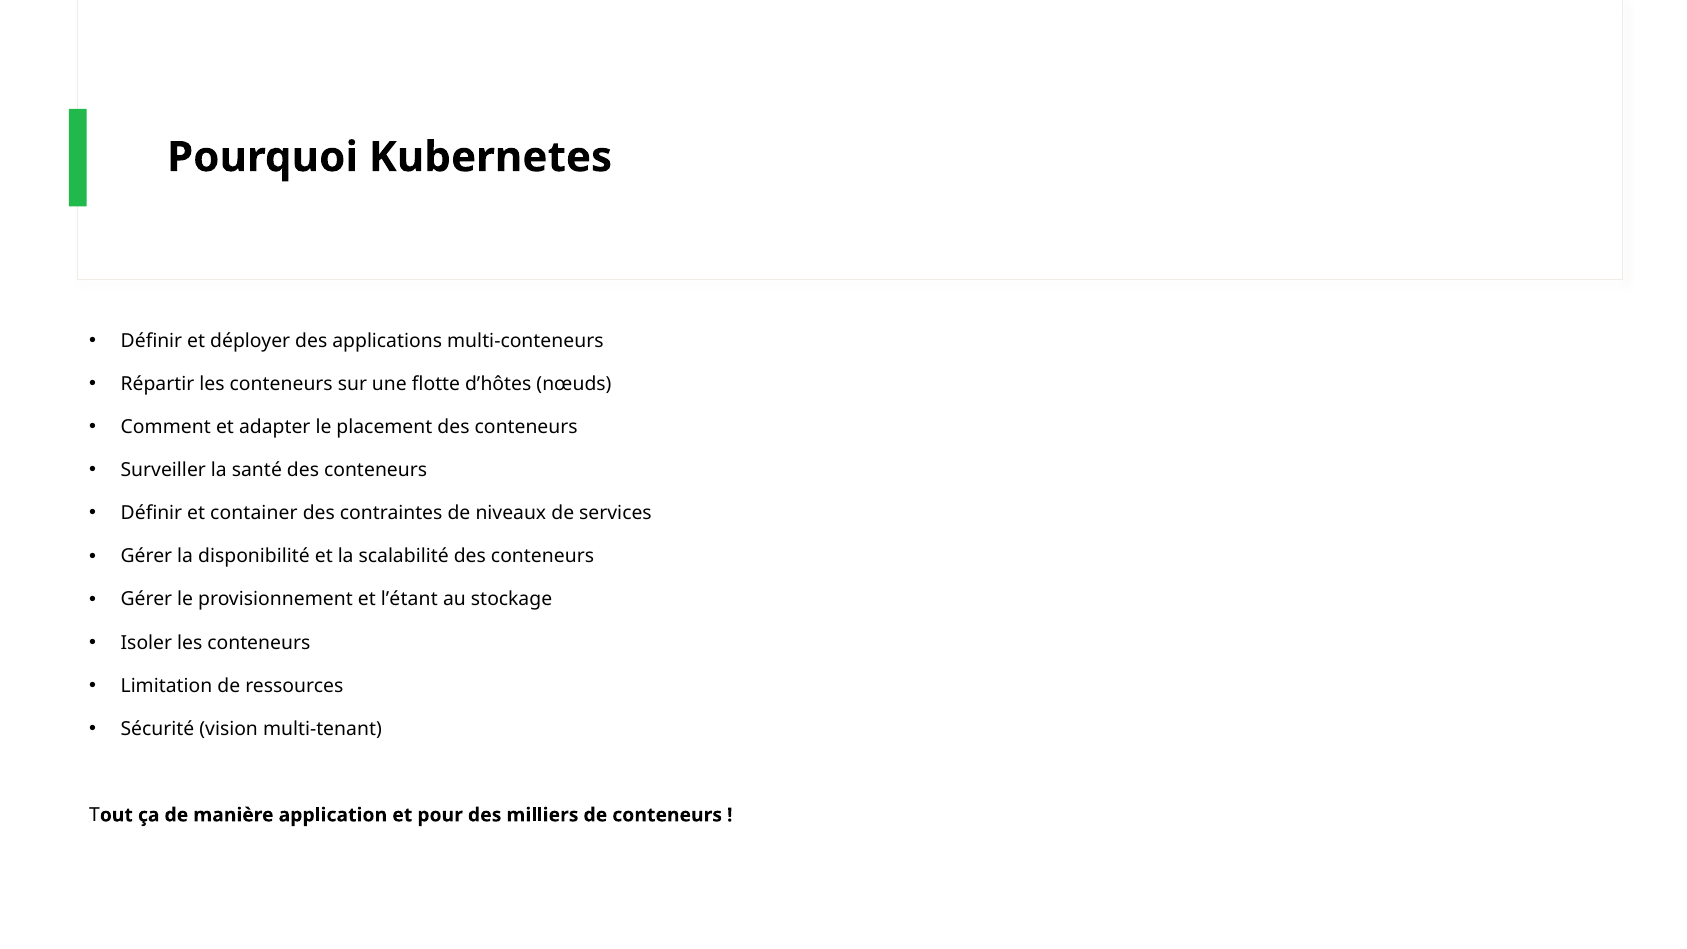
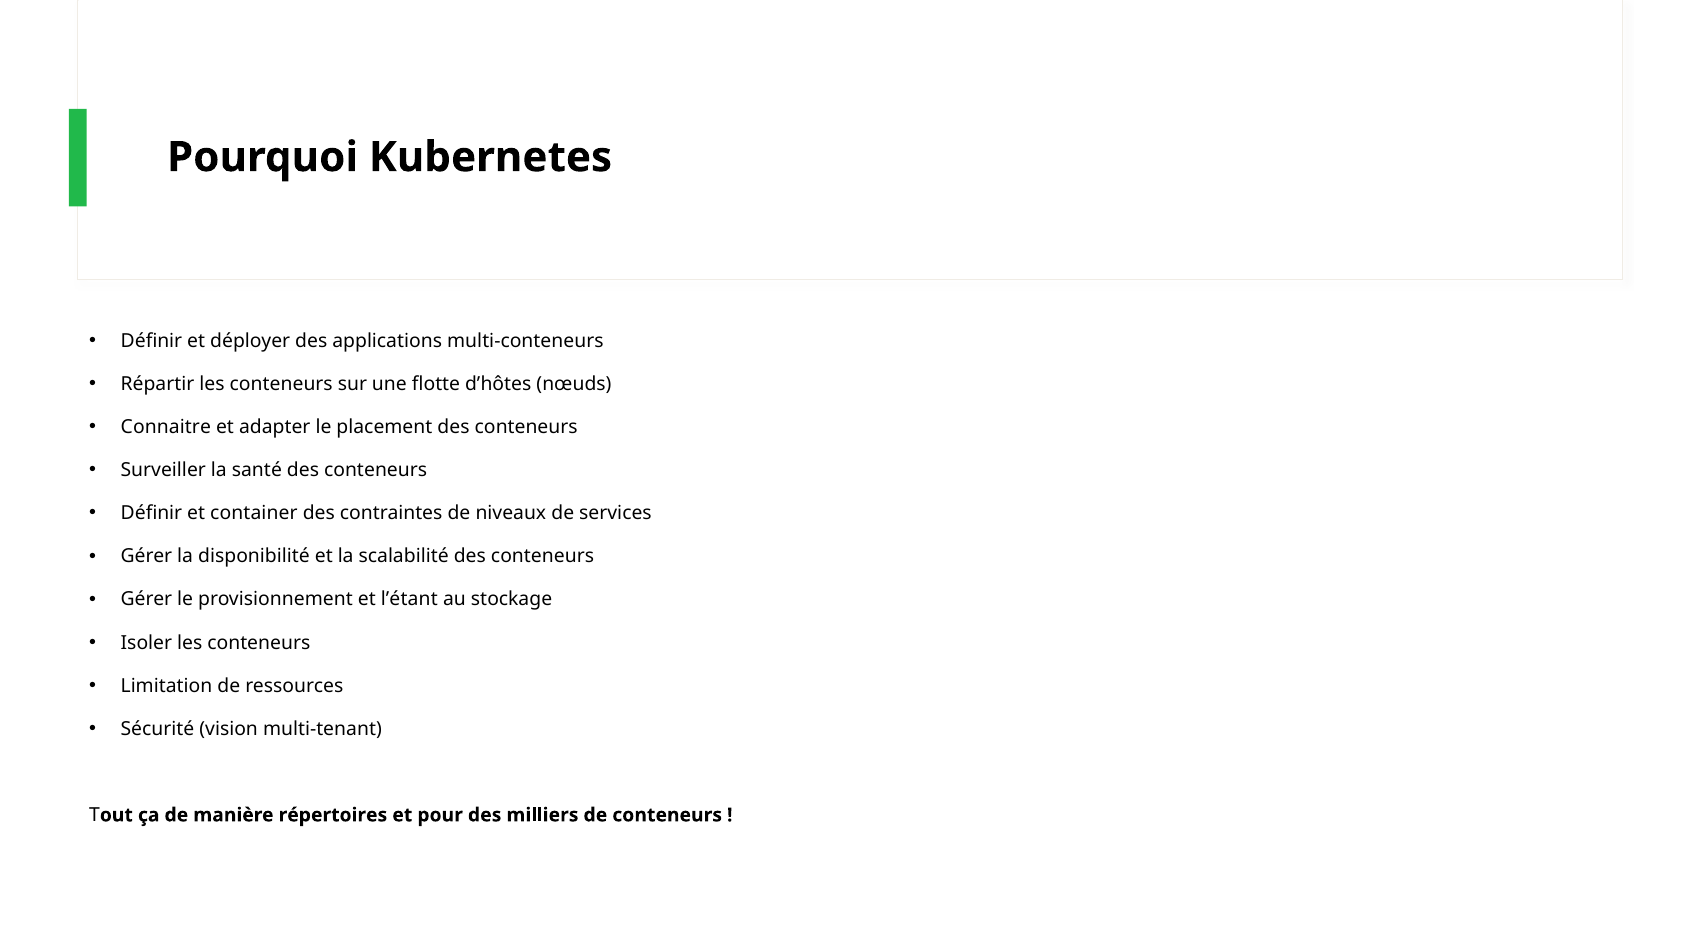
Comment: Comment -> Connaitre
application: application -> répertoires
